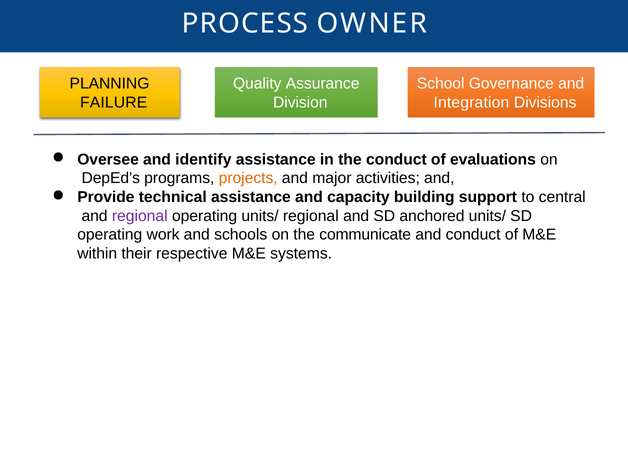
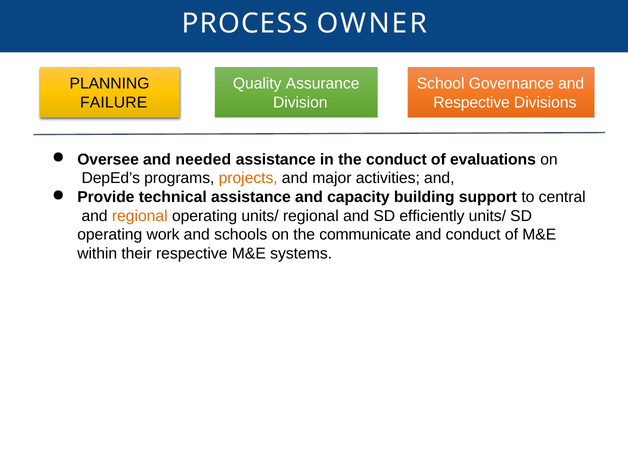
Integration at (471, 102): Integration -> Respective
identify: identify -> needed
regional at (140, 216) colour: purple -> orange
anchored: anchored -> efficiently
